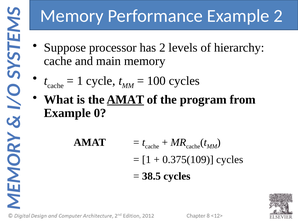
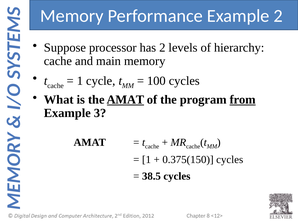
from underline: none -> present
0: 0 -> 3
0.375(109: 0.375(109 -> 0.375(150
